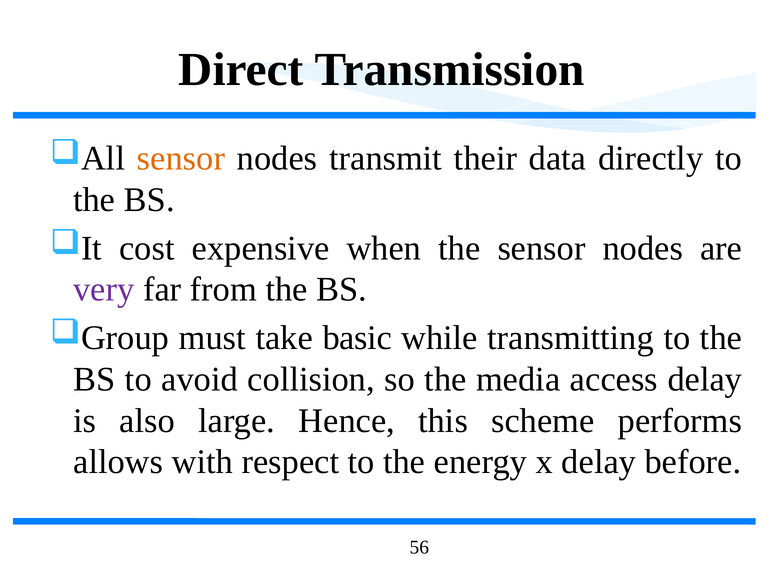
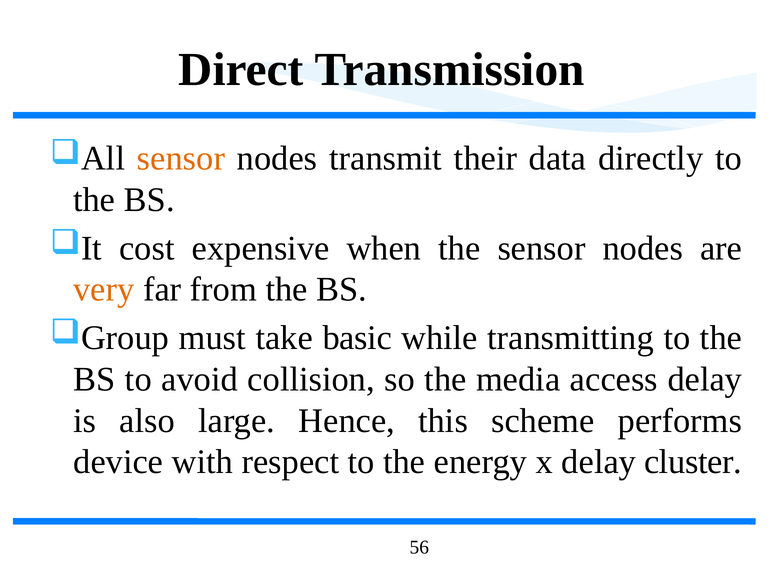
very colour: purple -> orange
allows: allows -> device
before: before -> cluster
